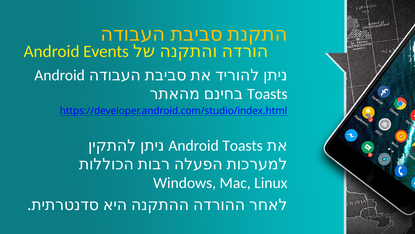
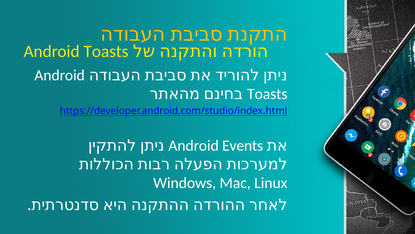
Events at (106, 51): Events -> Toasts
Toasts at (243, 145): Toasts -> Events
